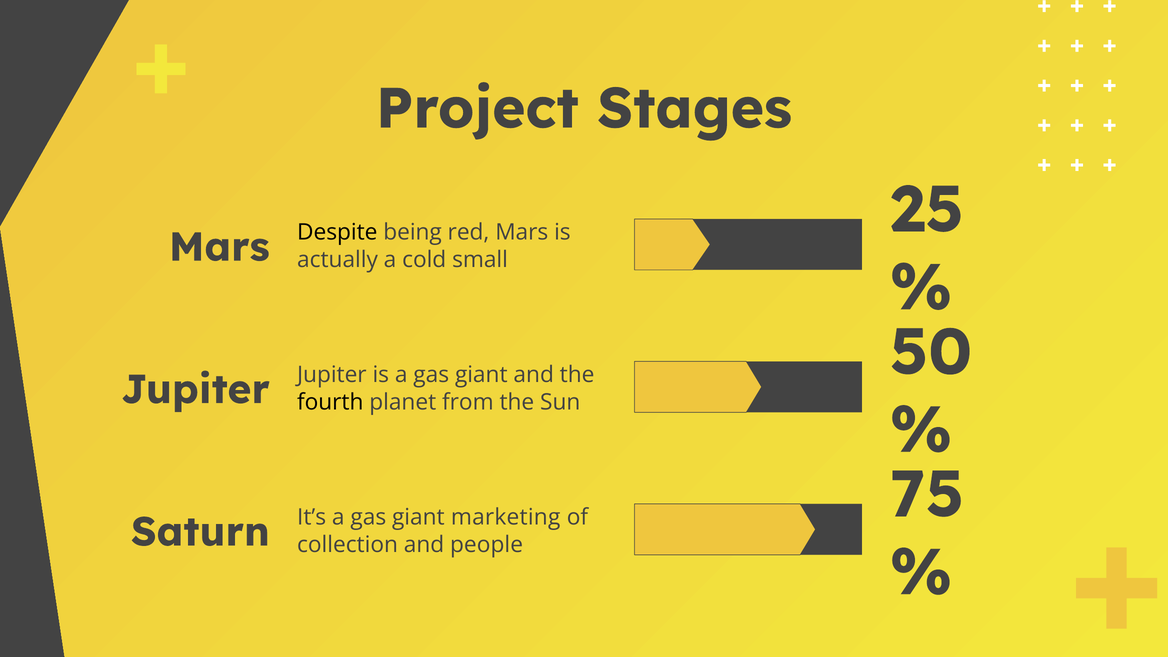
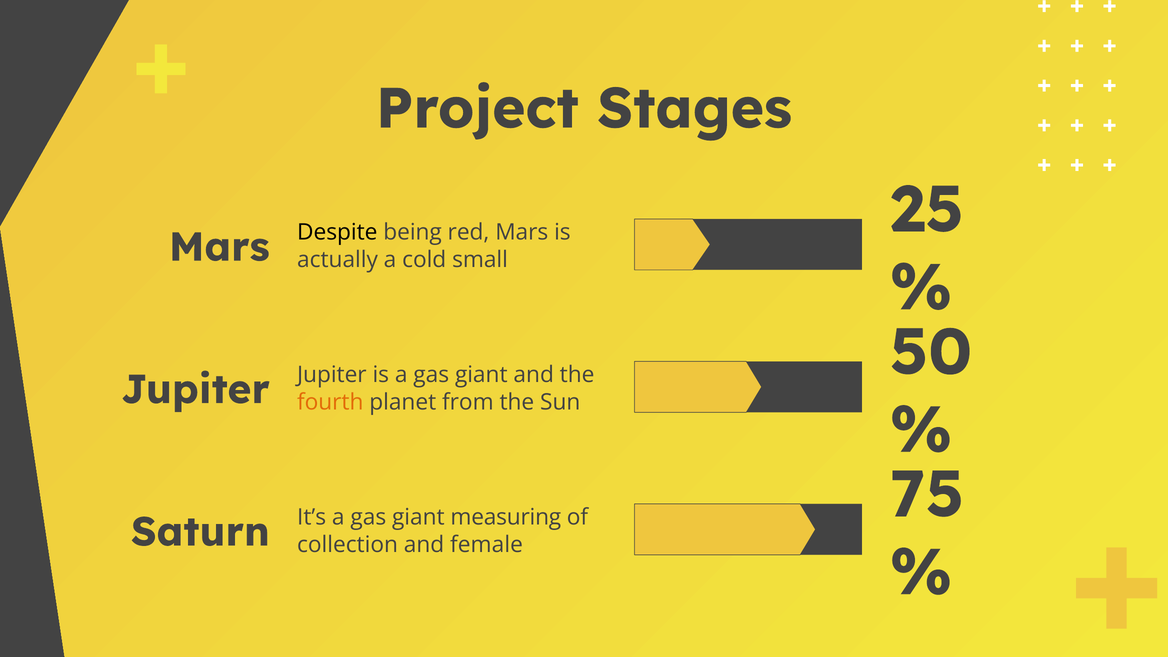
fourth colour: black -> orange
marketing: marketing -> measuring
people: people -> female
